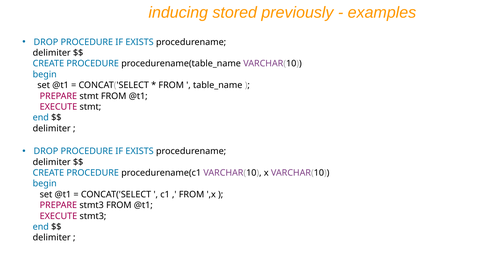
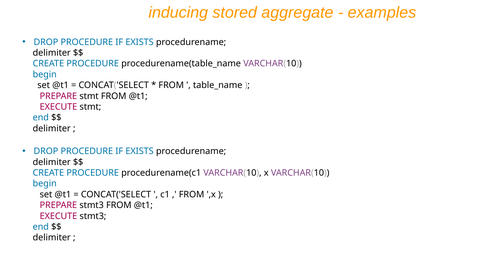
previously: previously -> aggregate
